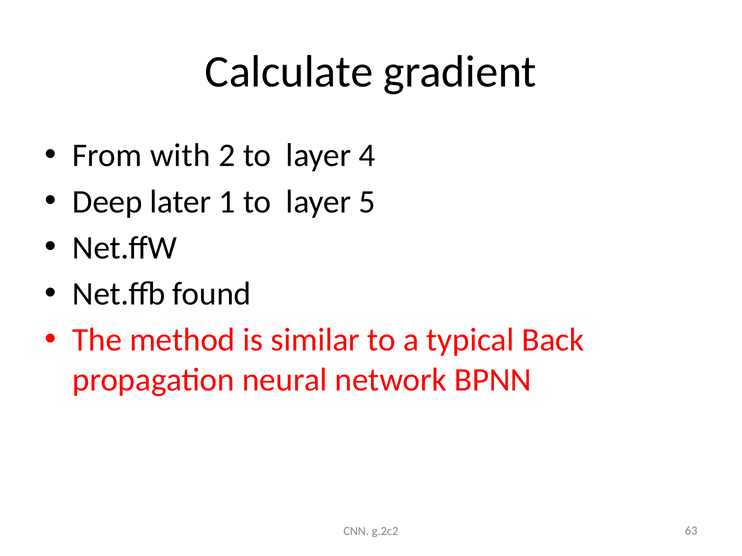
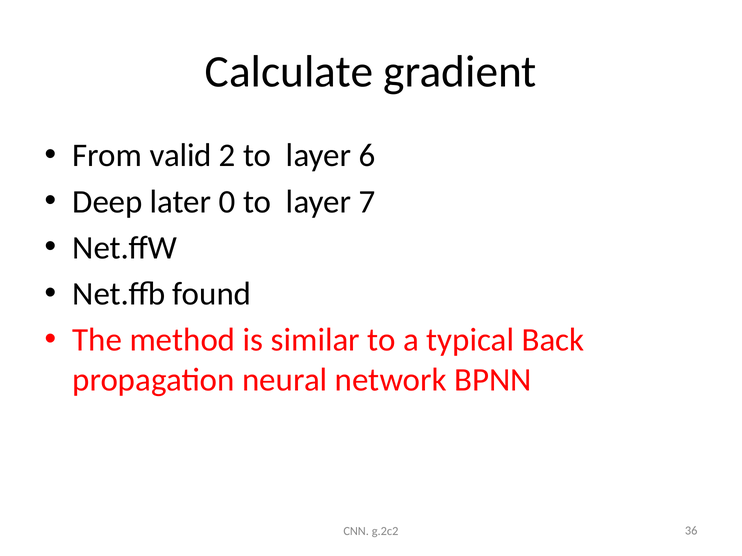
with: with -> valid
4: 4 -> 6
1: 1 -> 0
5: 5 -> 7
63: 63 -> 36
